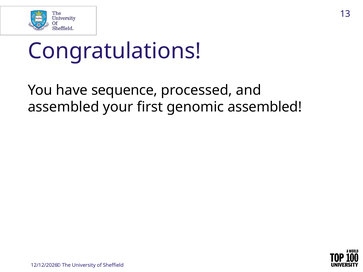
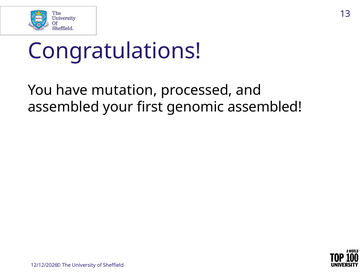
sequence: sequence -> mutation
